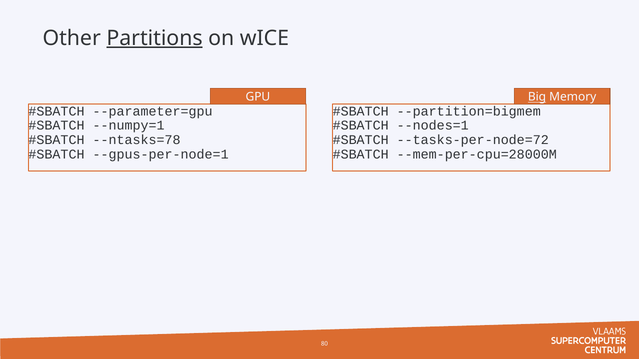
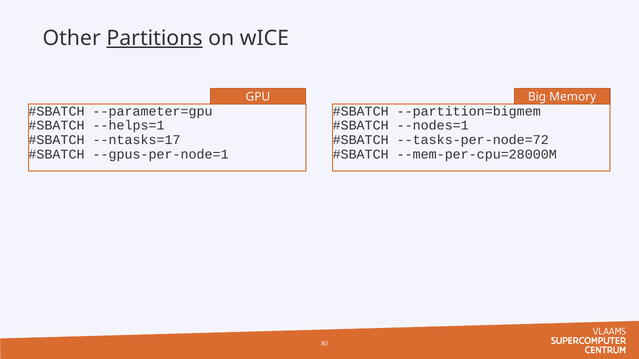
Big underline: present -> none
--numpy=1: --numpy=1 -> --helps=1
--ntasks=78: --ntasks=78 -> --ntasks=17
